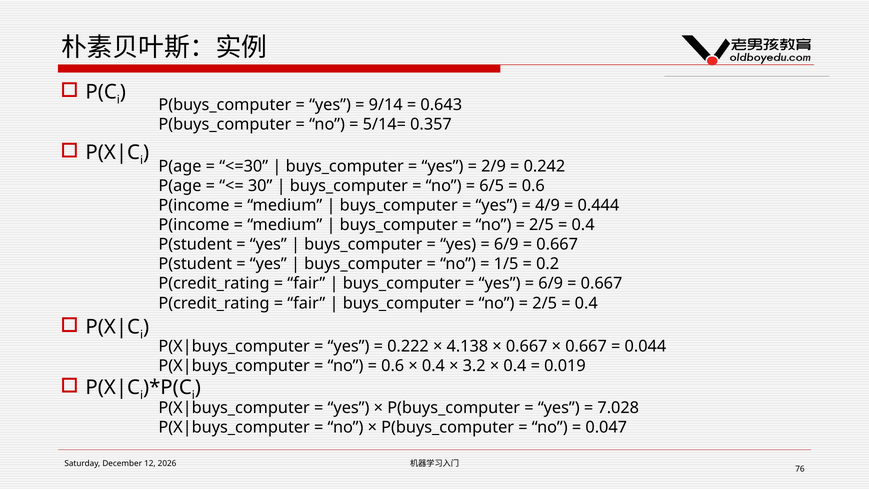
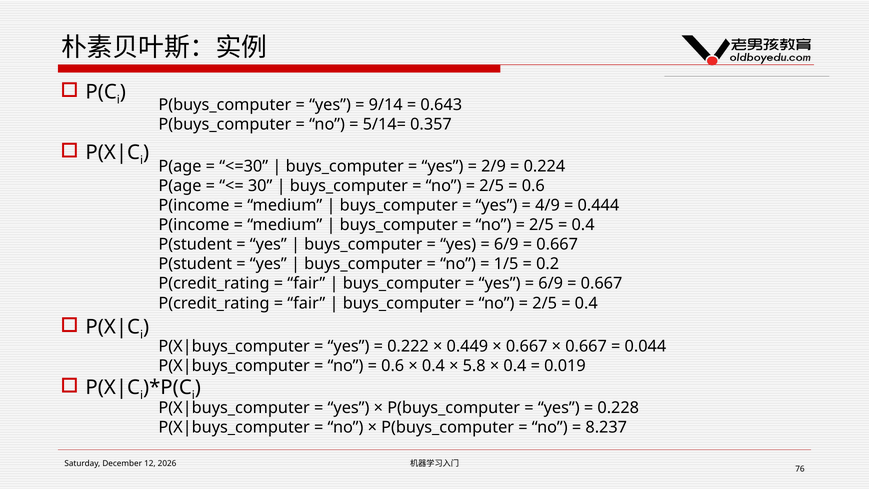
0.242: 0.242 -> 0.224
6/5 at (492, 186): 6/5 -> 2/5
4.138: 4.138 -> 0.449
3.2: 3.2 -> 5.8
7.028: 7.028 -> 0.228
0.047: 0.047 -> 8.237
